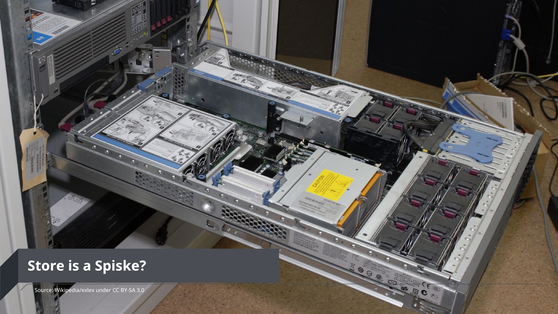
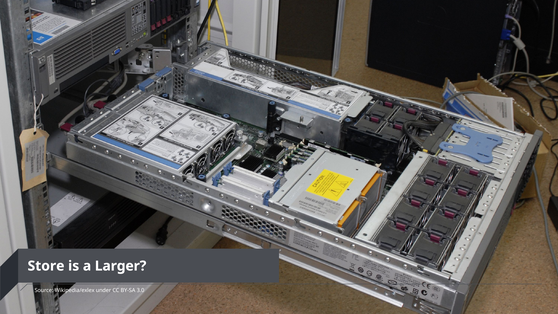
Spiske: Spiske -> Larger
